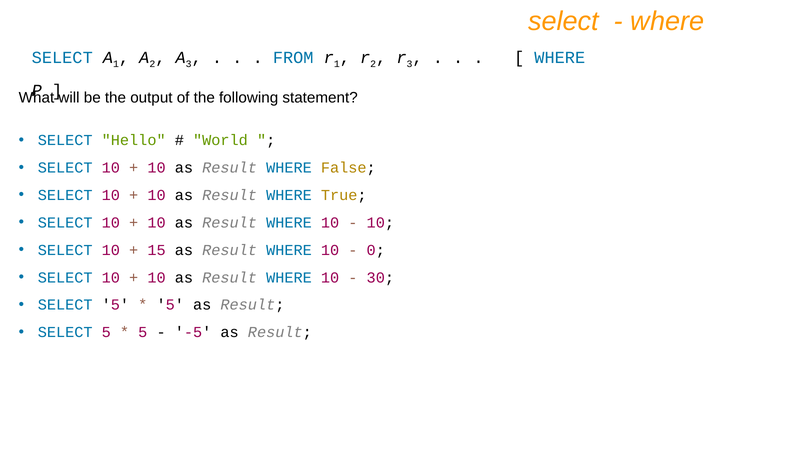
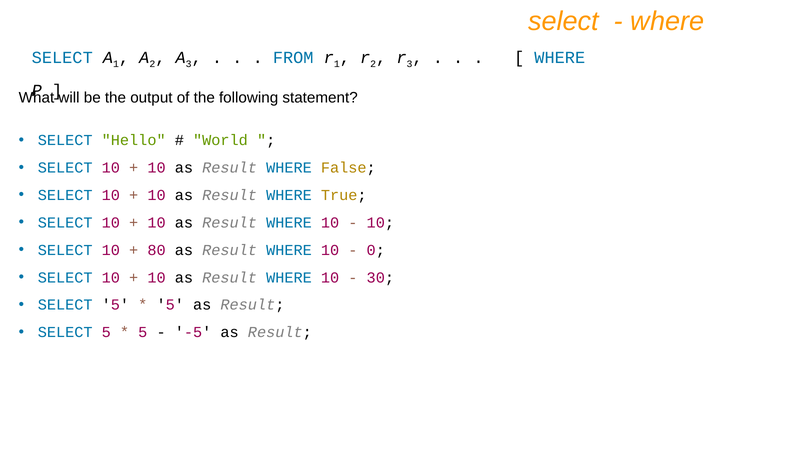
15: 15 -> 80
